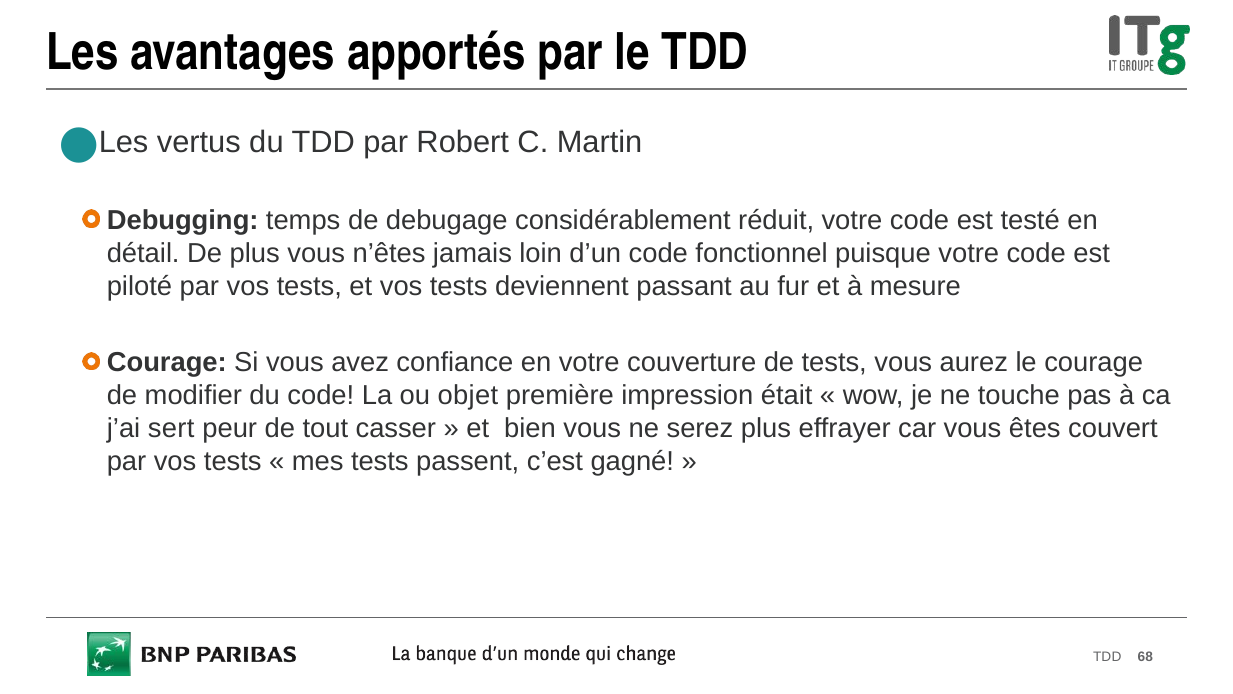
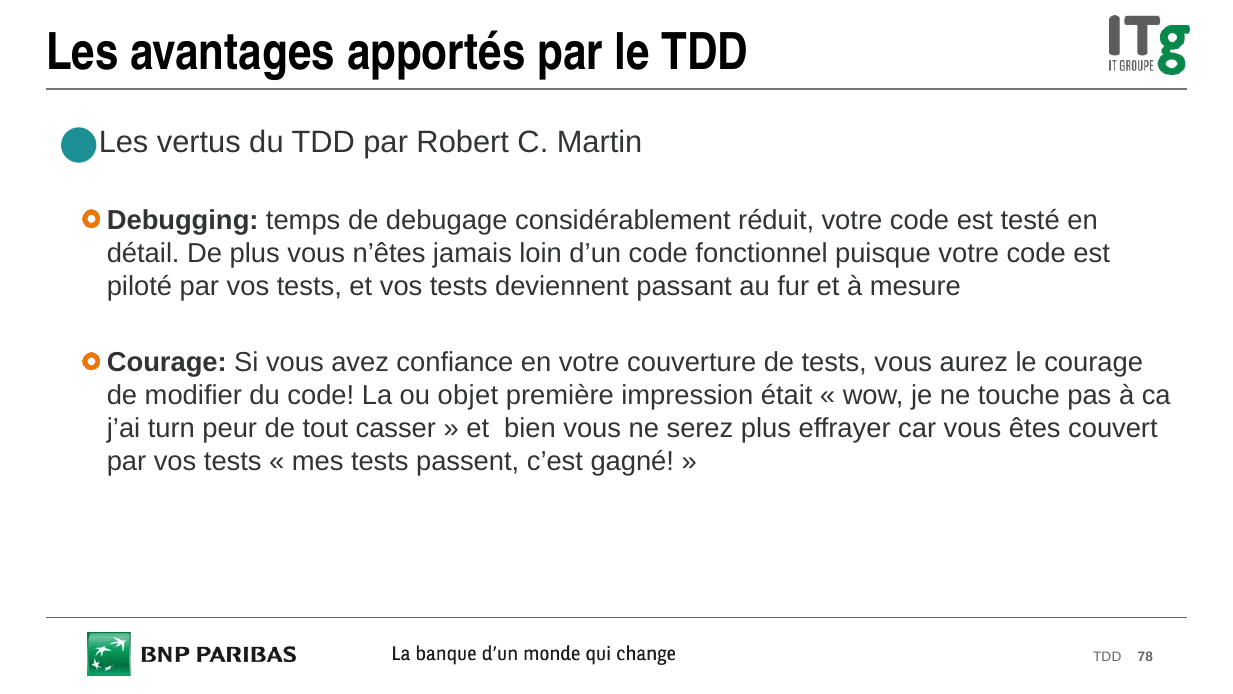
sert: sert -> turn
68: 68 -> 78
